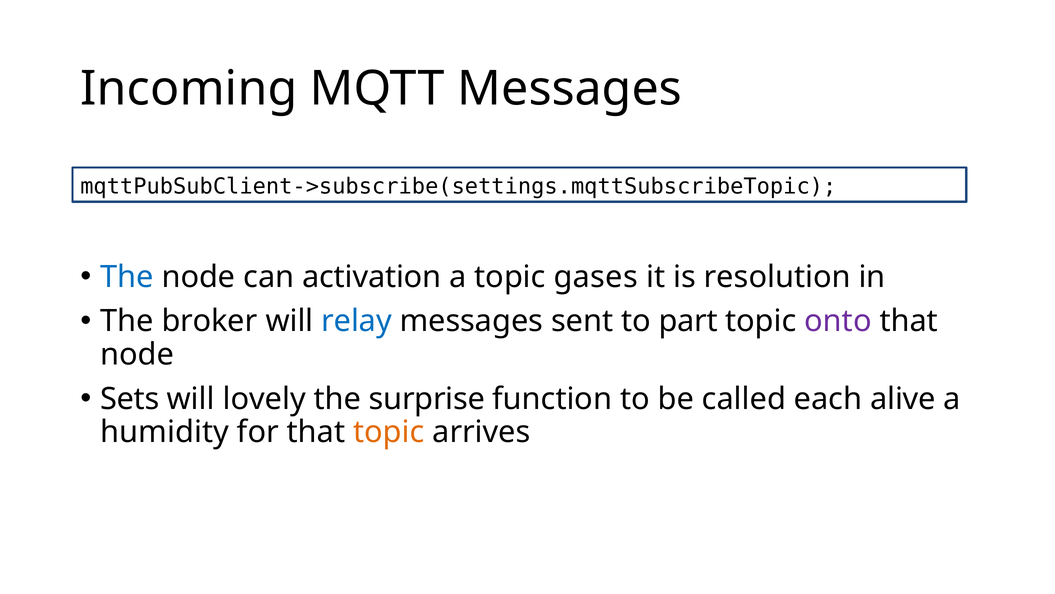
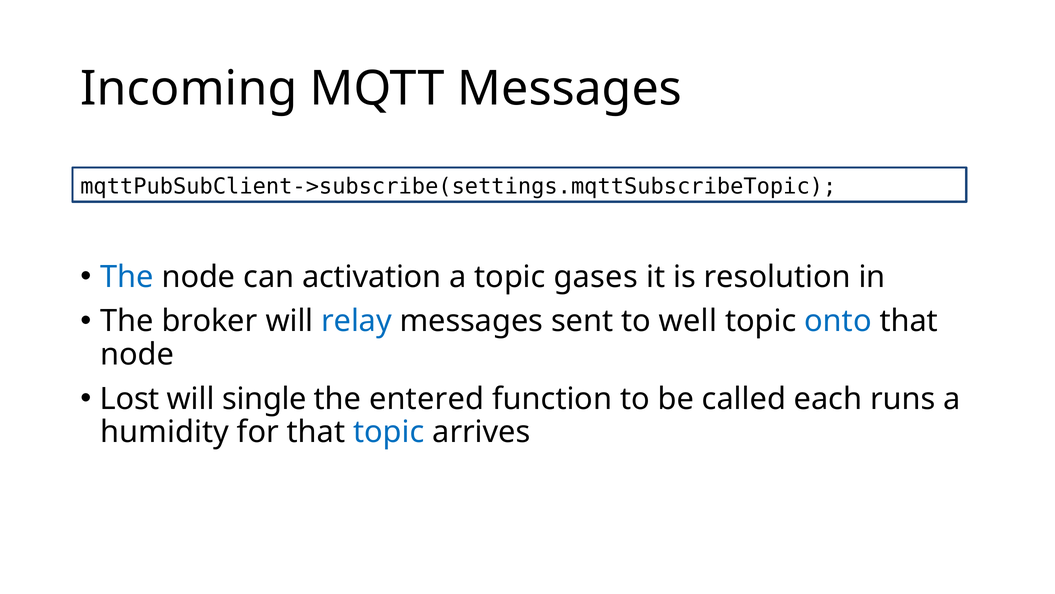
part: part -> well
onto colour: purple -> blue
Sets: Sets -> Lost
lovely: lovely -> single
surprise: surprise -> entered
alive: alive -> runs
topic at (389, 432) colour: orange -> blue
